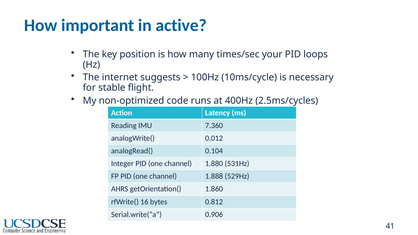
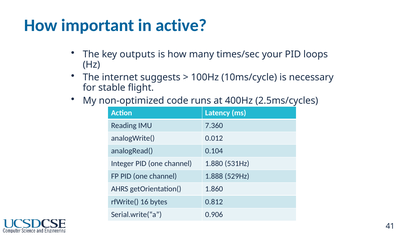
position: position -> outputs
